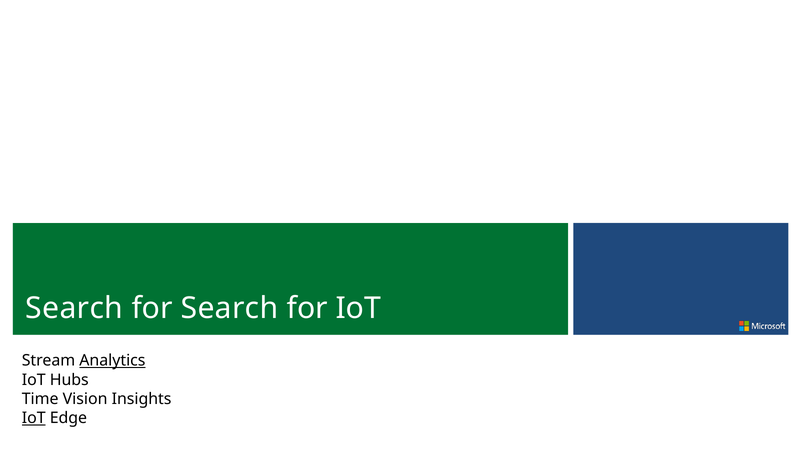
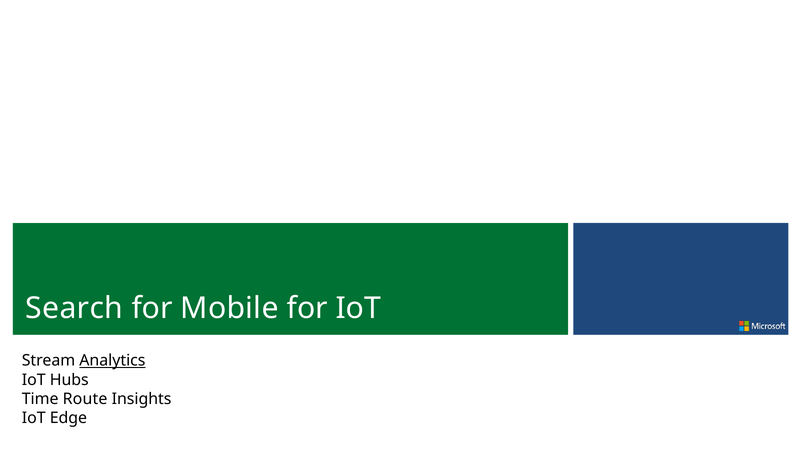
for Search: Search -> Mobile
Vision: Vision -> Route
IoT at (34, 418) underline: present -> none
